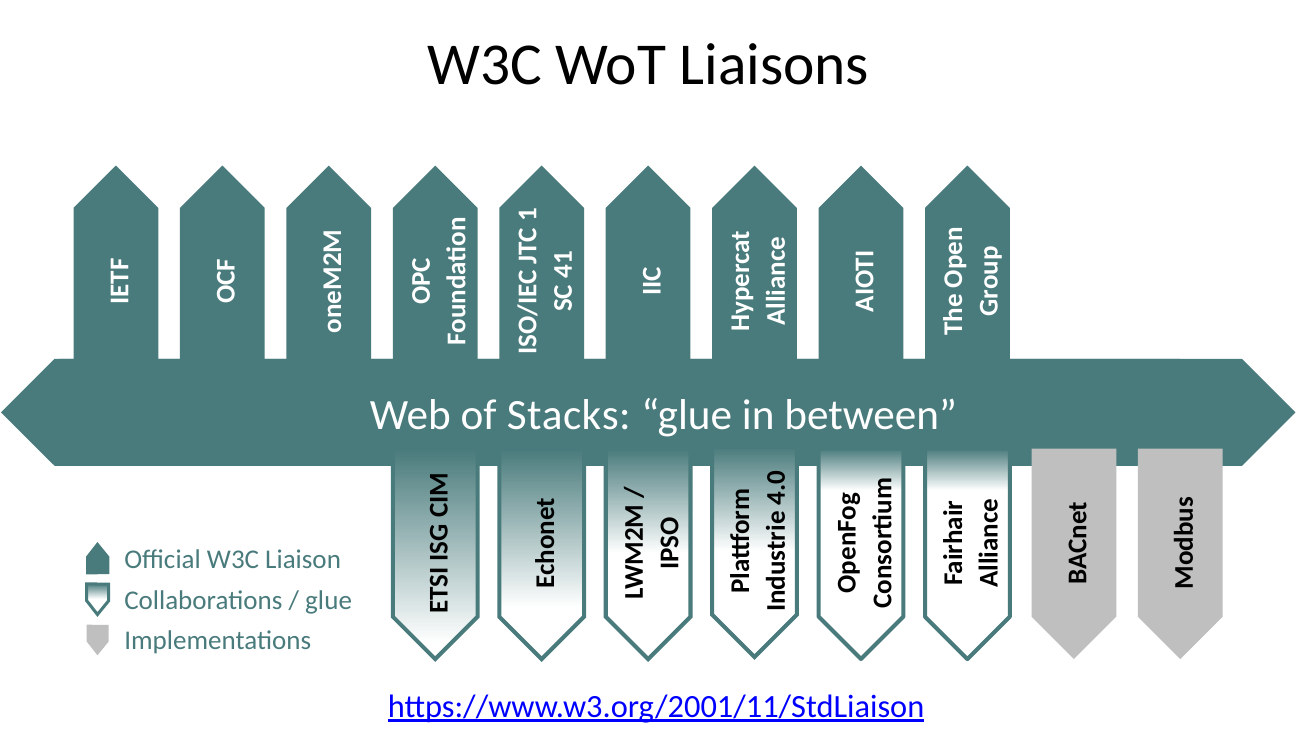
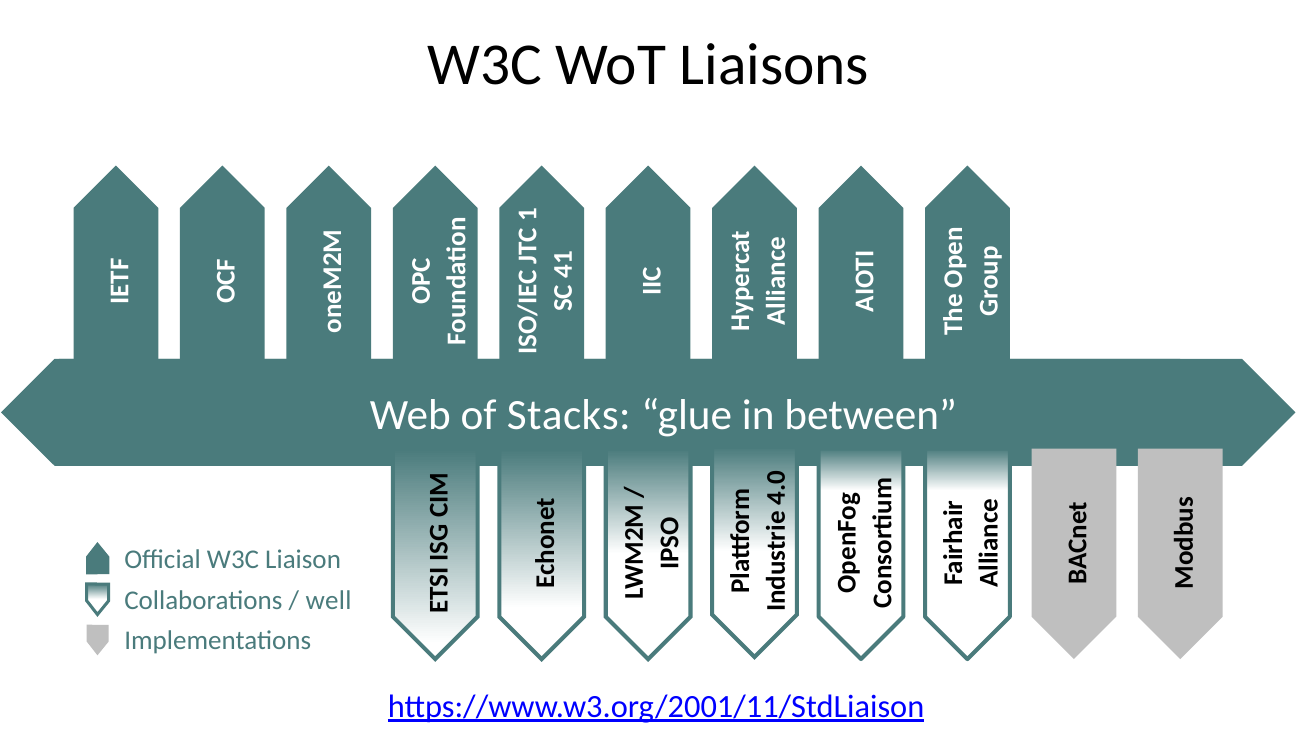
glue at (329, 601): glue -> well
